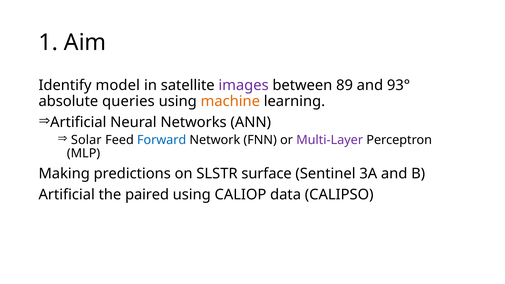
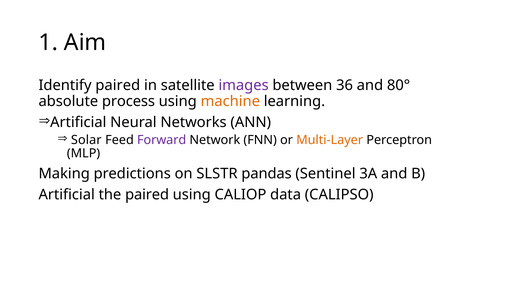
Identify model: model -> paired
89: 89 -> 36
93°: 93° -> 80°
queries: queries -> process
Forward colour: blue -> purple
Multi-Layer colour: purple -> orange
surface: surface -> pandas
